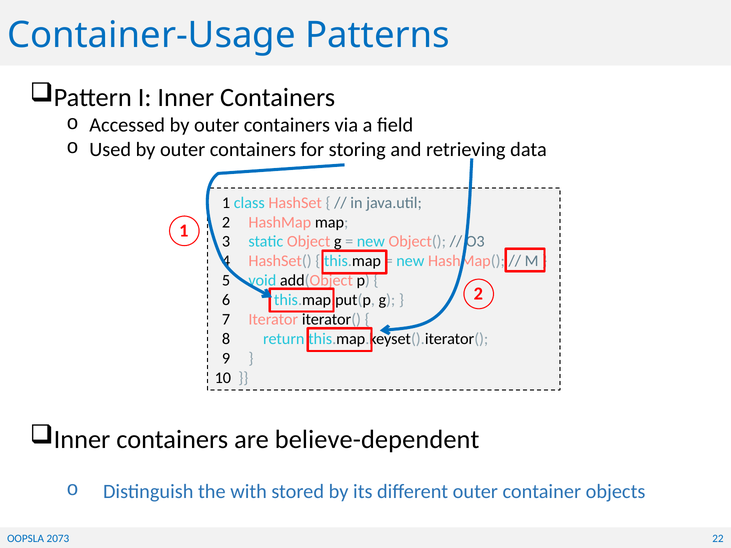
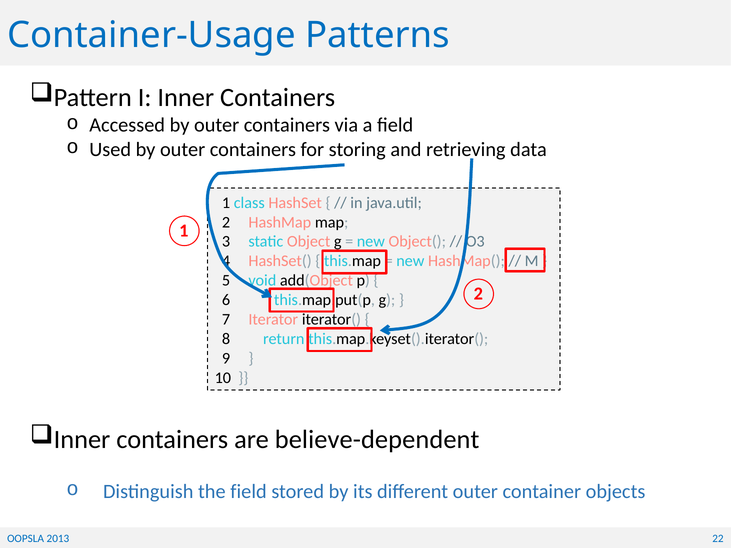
the with: with -> field
2073: 2073 -> 2013
